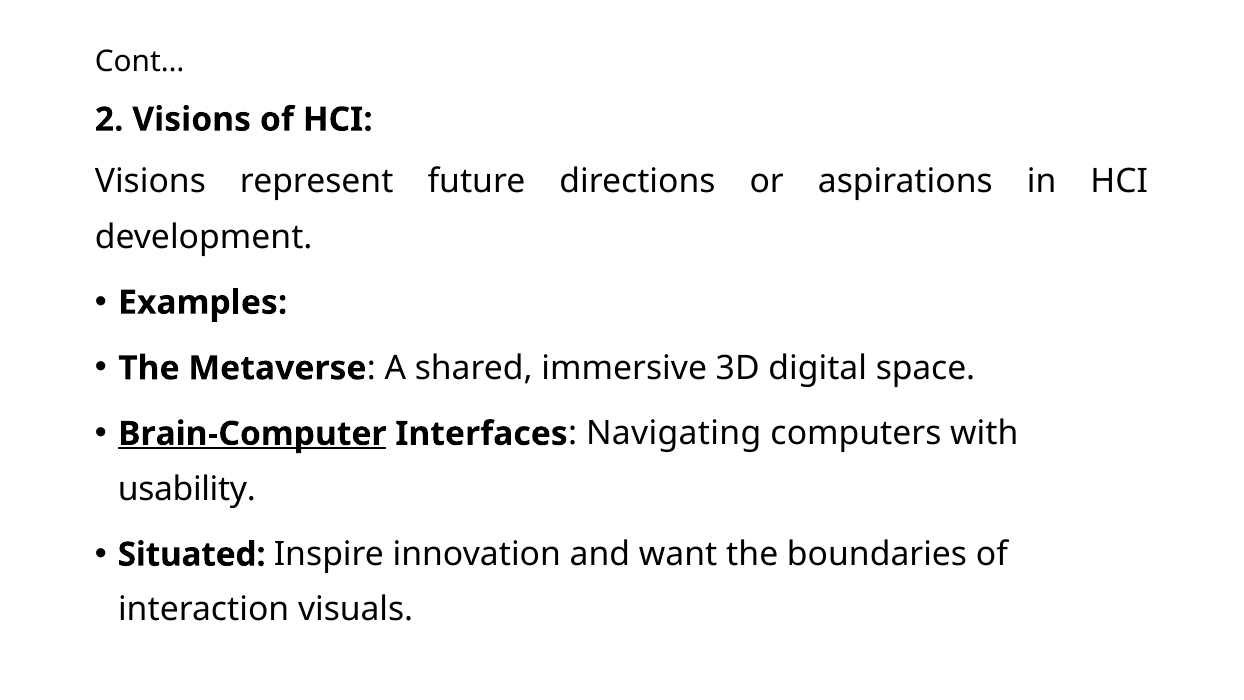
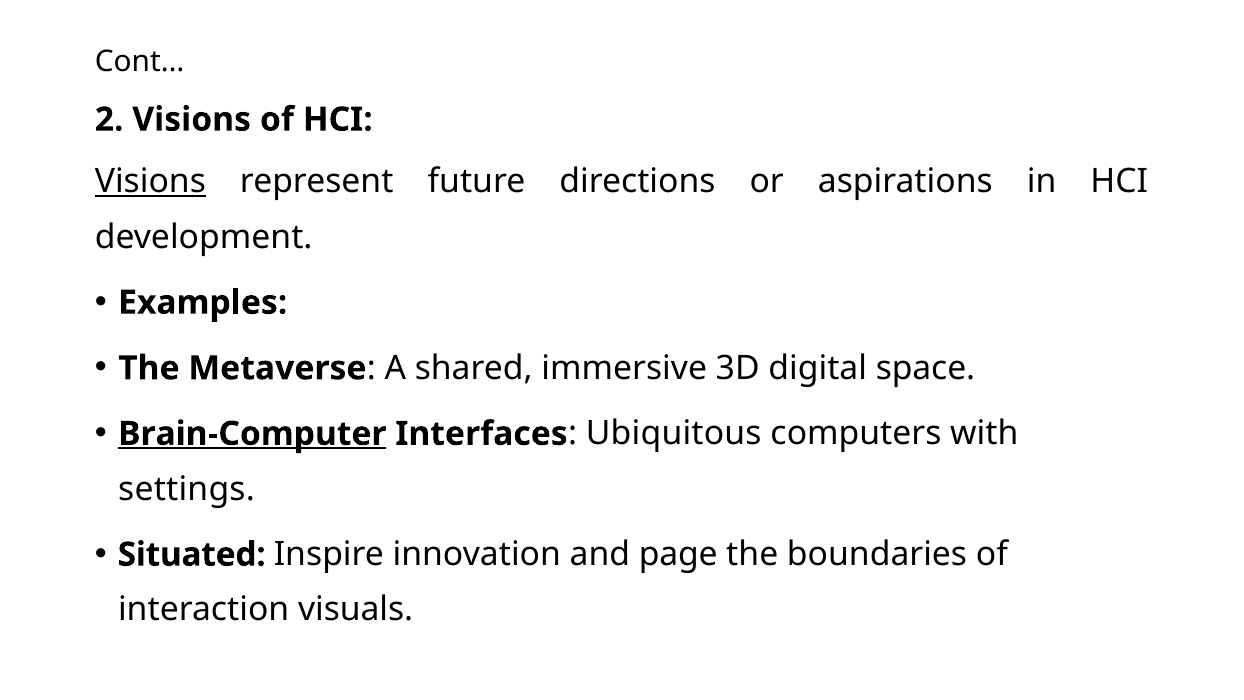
Visions at (150, 182) underline: none -> present
Navigating: Navigating -> Ubiquitous
usability: usability -> settings
want: want -> page
